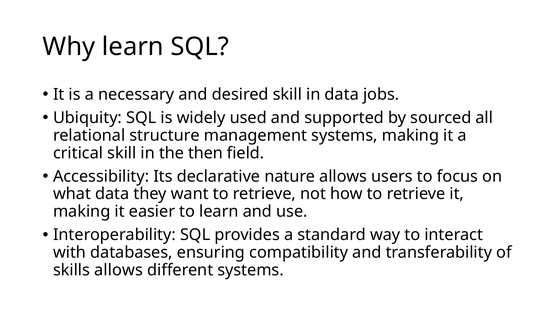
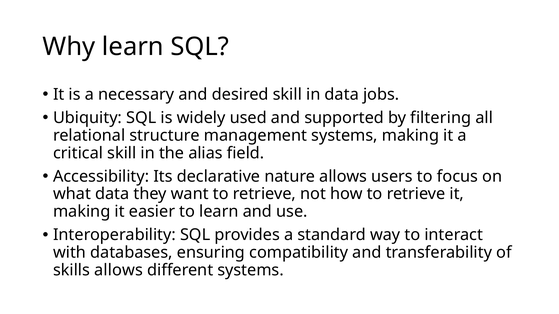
sourced: sourced -> filtering
then: then -> alias
